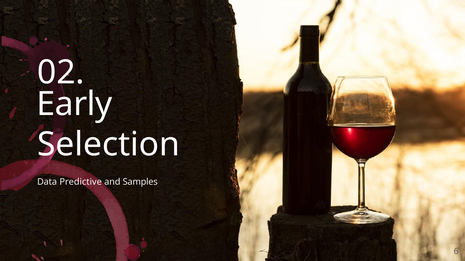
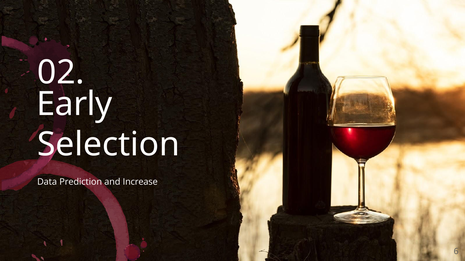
Predictive: Predictive -> Prediction
Samples: Samples -> Increase
